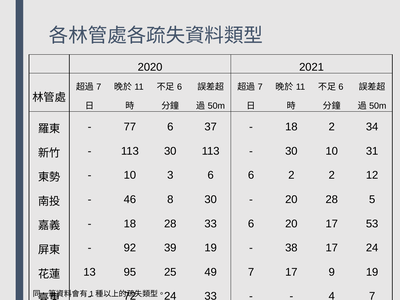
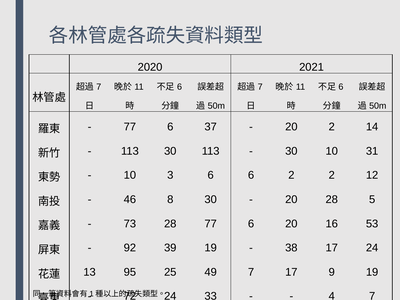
18 at (291, 127): 18 -> 20
34: 34 -> 14
18 at (130, 224): 18 -> 73
28 33: 33 -> 77
20 17: 17 -> 16
